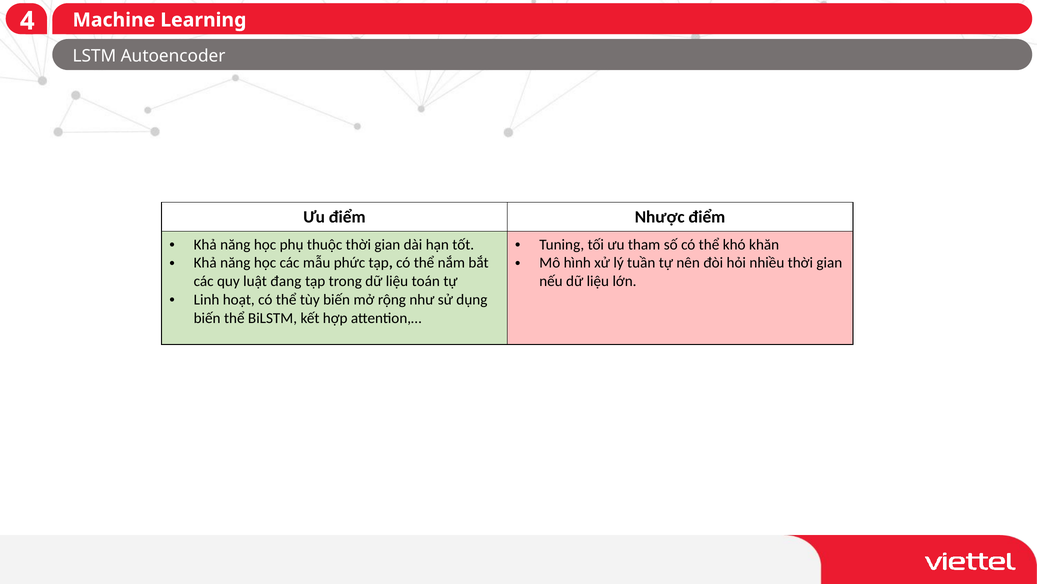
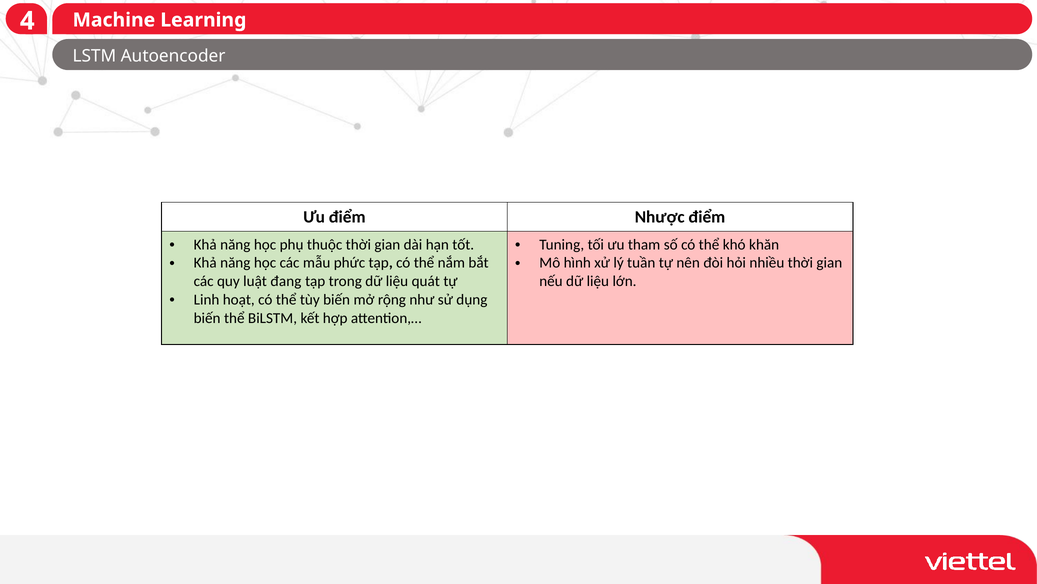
toán: toán -> quát
